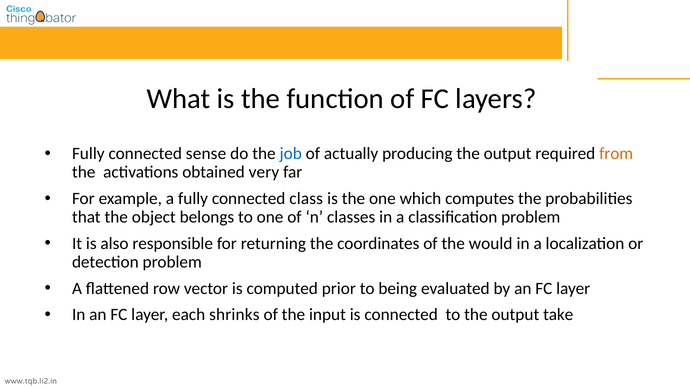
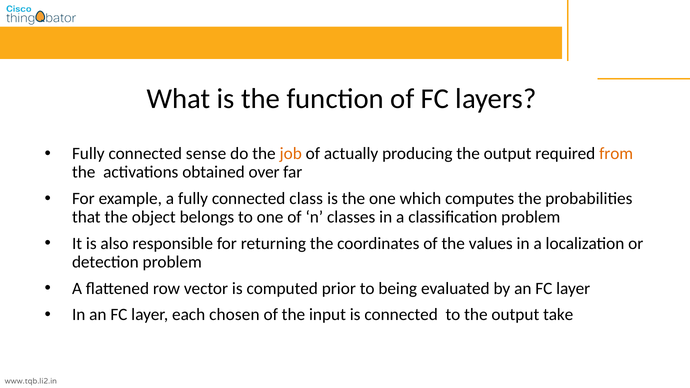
job colour: blue -> orange
very: very -> over
would: would -> values
shrinks: shrinks -> chosen
